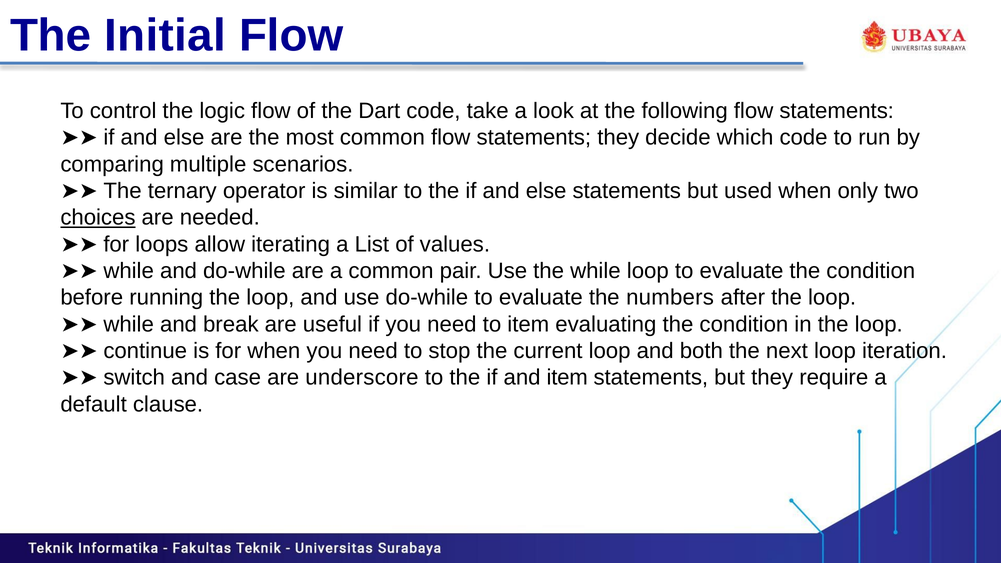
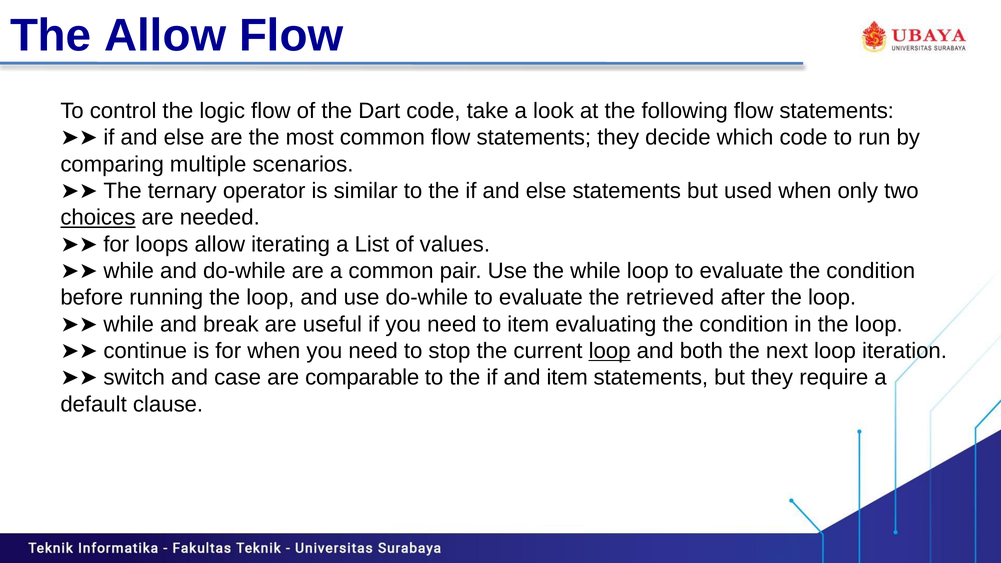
The Initial: Initial -> Allow
numbers: numbers -> retrieved
loop at (610, 351) underline: none -> present
underscore: underscore -> comparable
